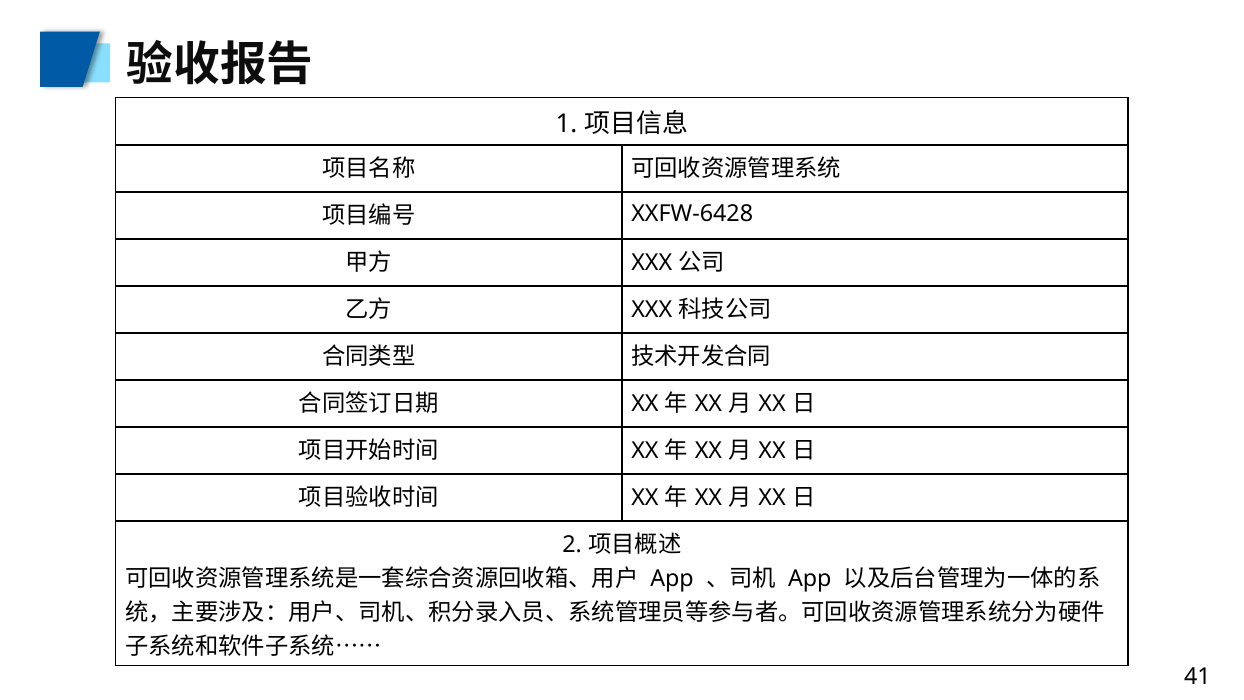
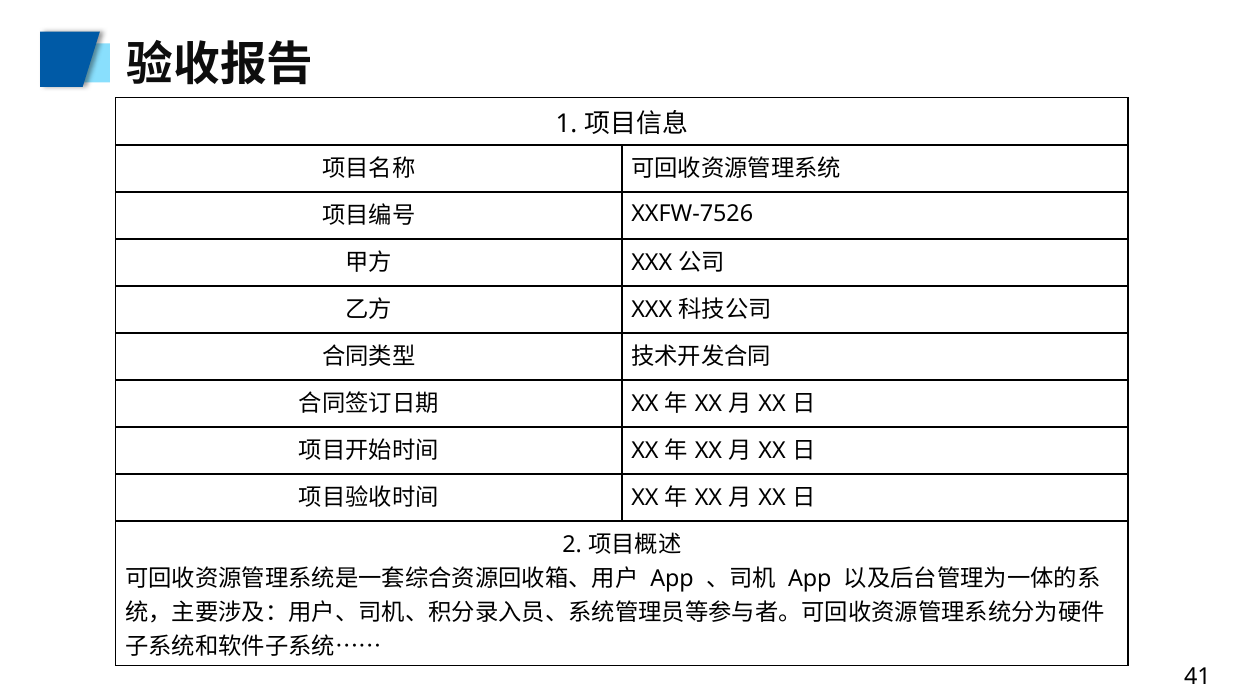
XXFW-6428: XXFW-6428 -> XXFW-7526
